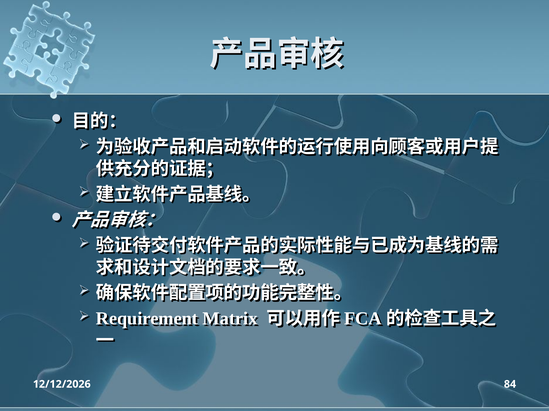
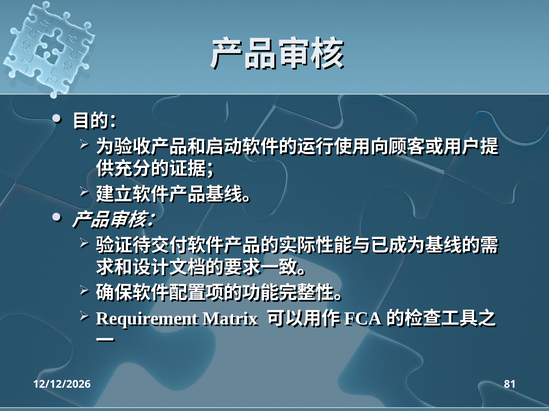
84: 84 -> 81
